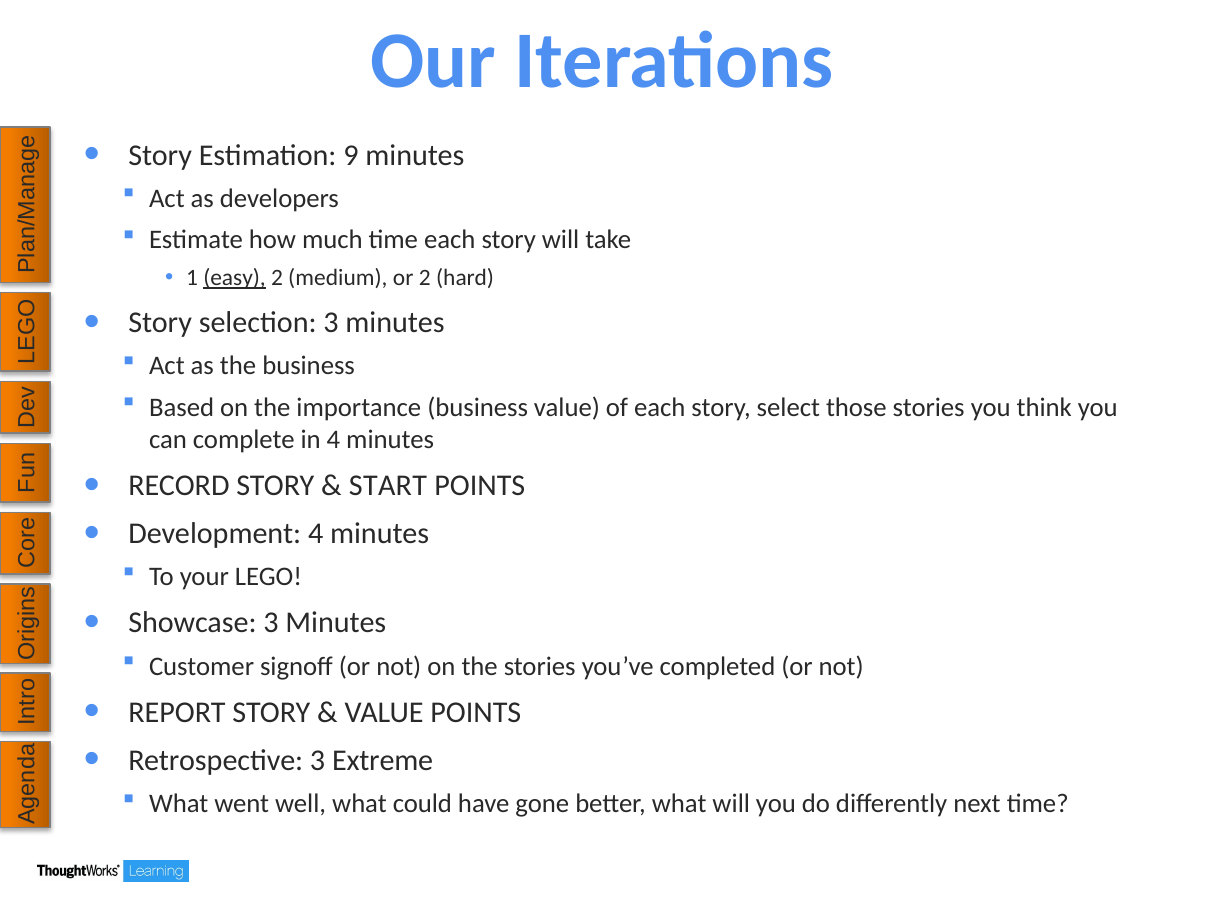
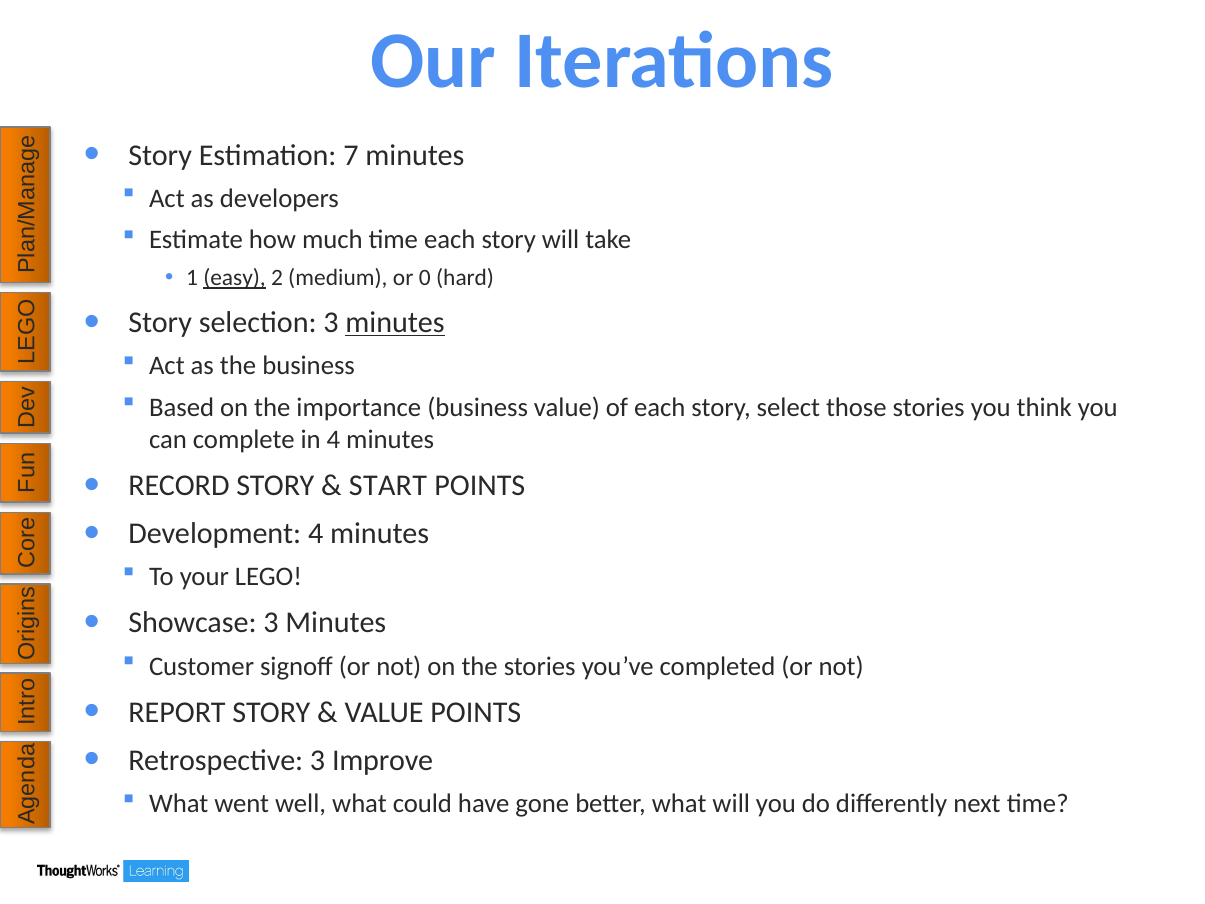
9: 9 -> 7
or 2: 2 -> 0
minutes at (395, 322) underline: none -> present
Extreme: Extreme -> Improve
